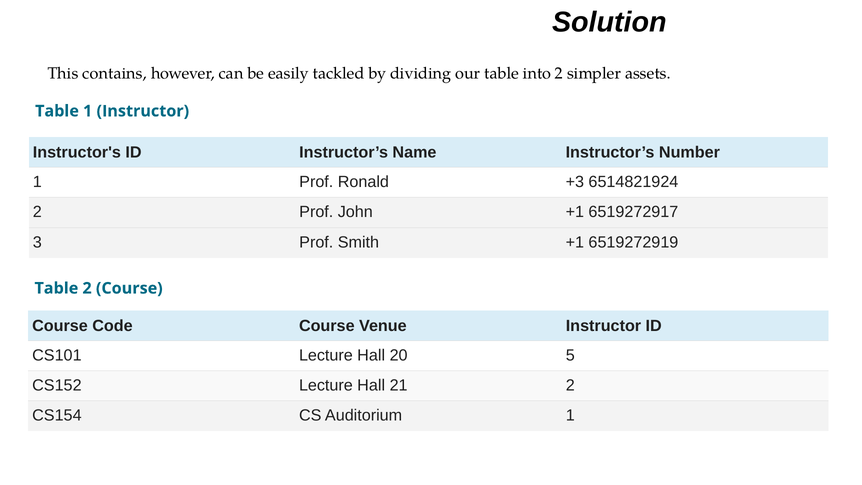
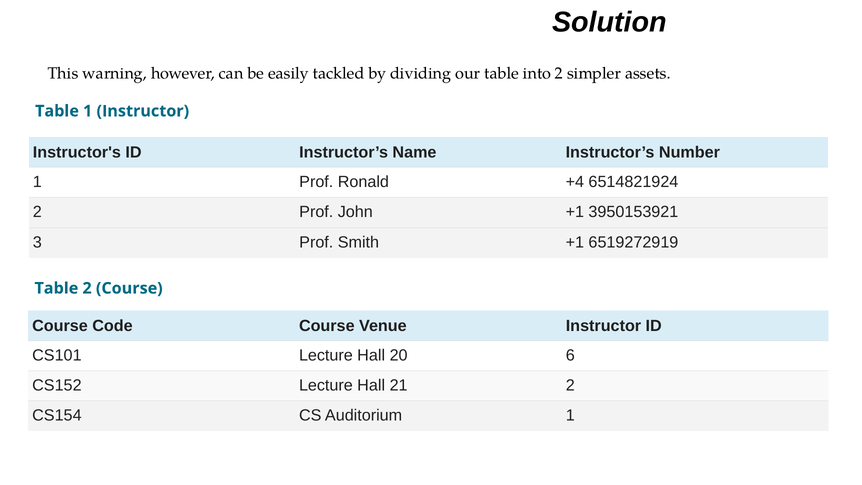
contains: contains -> warning
+3: +3 -> +4
6519272917: 6519272917 -> 3950153921
5: 5 -> 6
